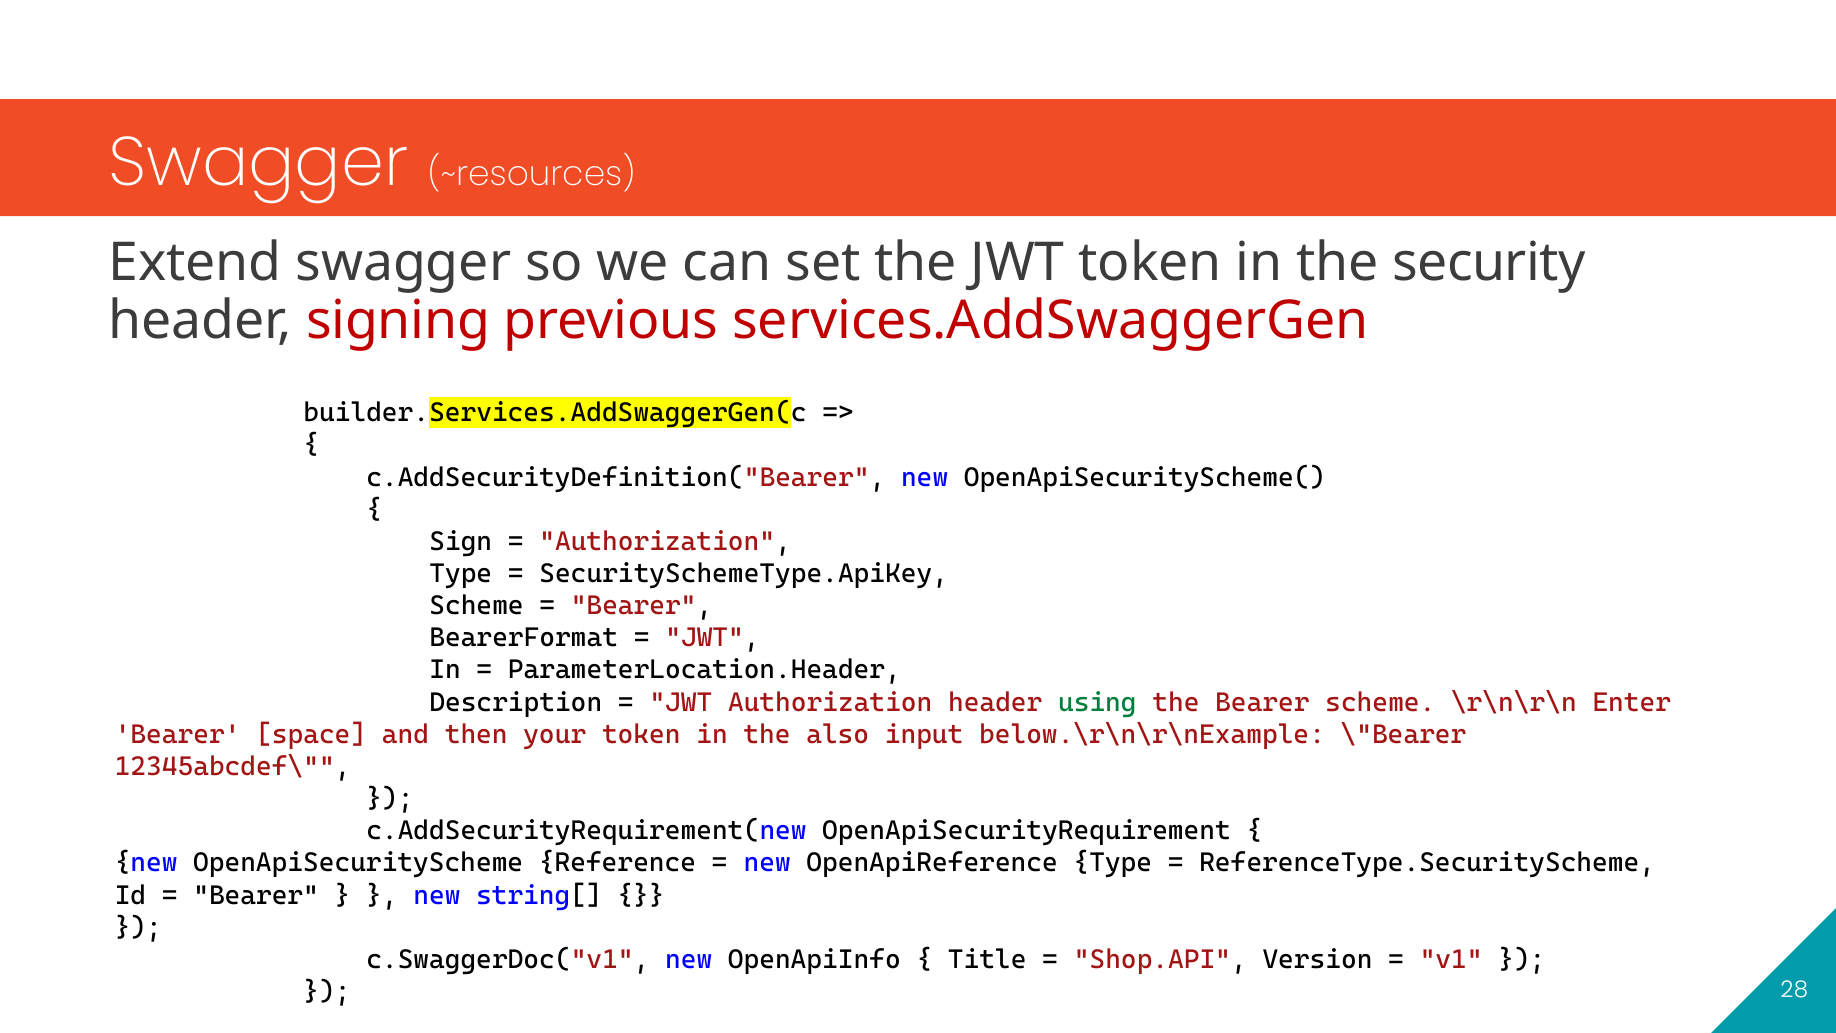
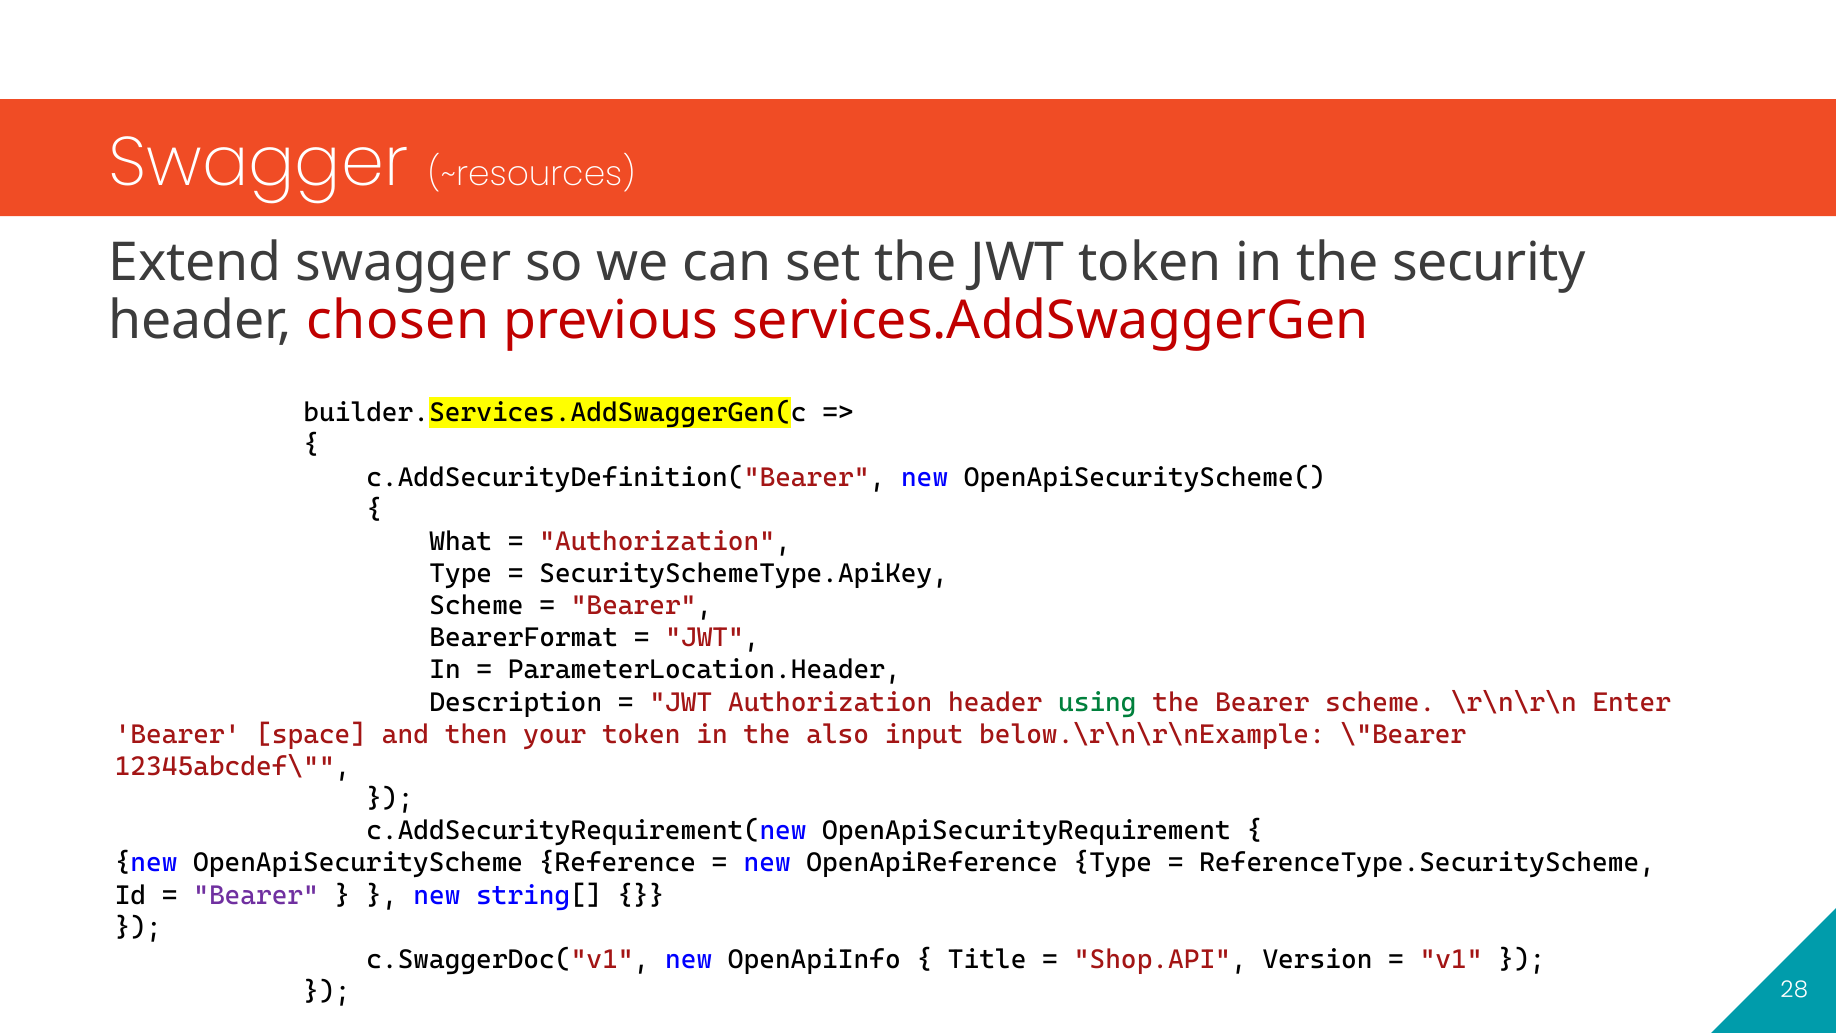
signing: signing -> chosen
Sign: Sign -> What
Bearer at (256, 895) colour: black -> purple
